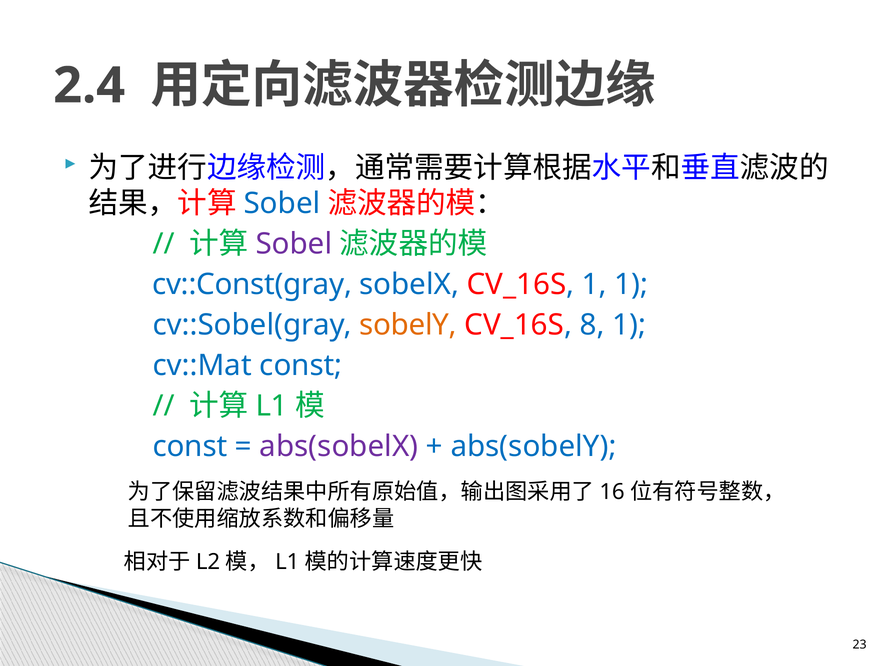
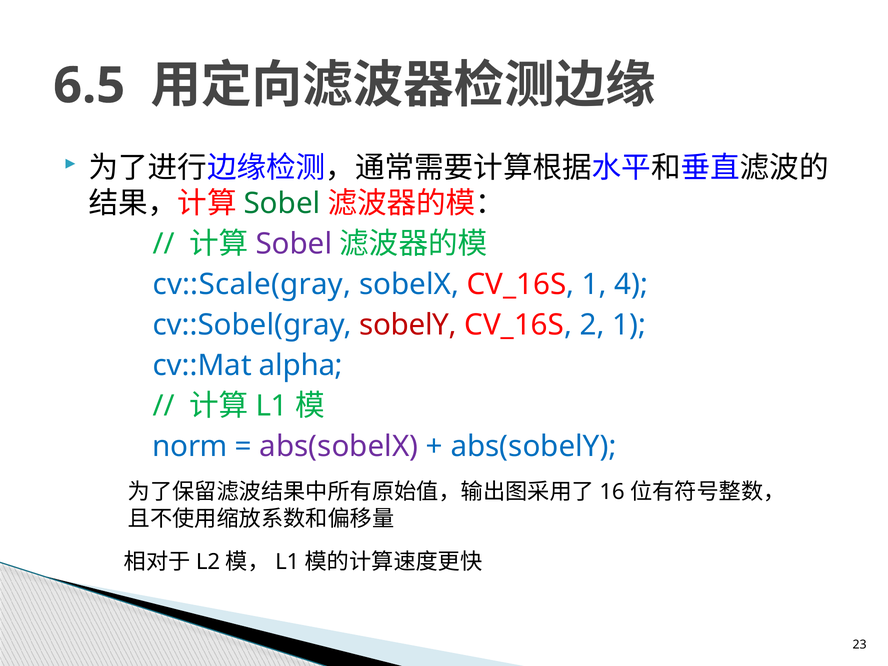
2.4: 2.4 -> 6.5
Sobel at (282, 204) colour: blue -> green
cv::Const(gray: cv::Const(gray -> cv::Scale(gray
1 1: 1 -> 4
sobelY colour: orange -> red
8: 8 -> 2
cv::Mat const: const -> alpha
const at (190, 446): const -> norm
